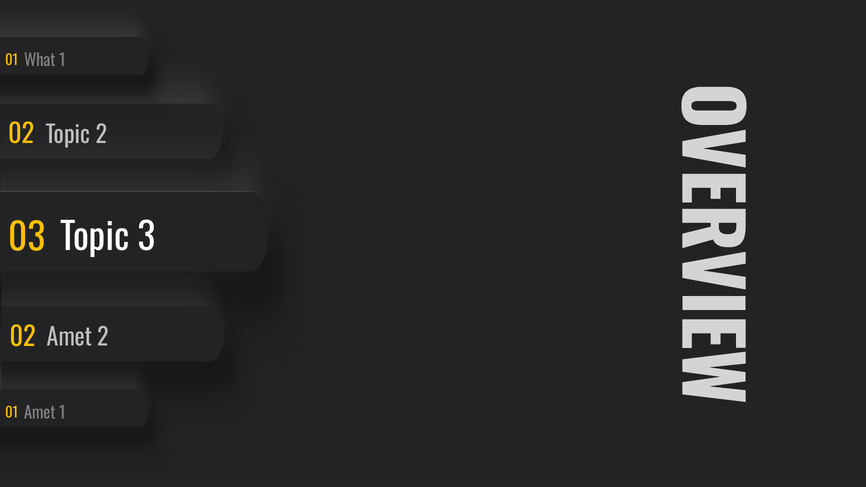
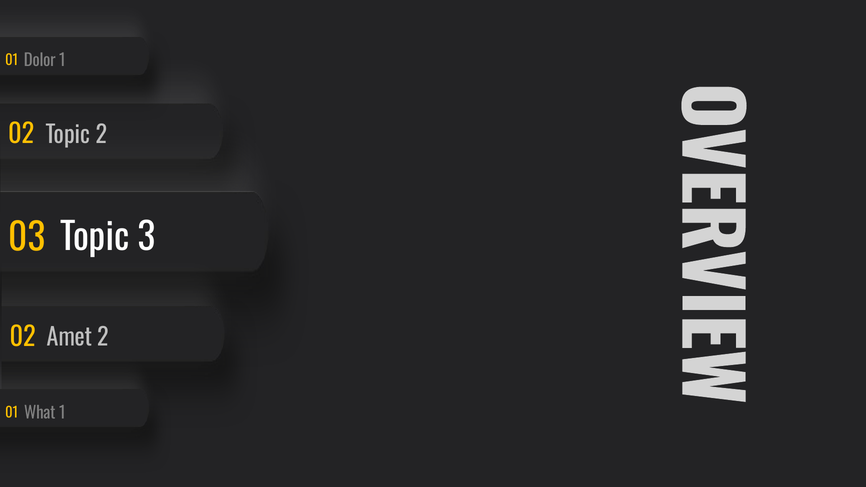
What: What -> Dolor
01 Amet: Amet -> What
